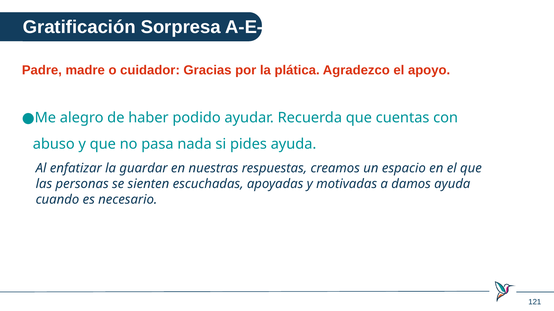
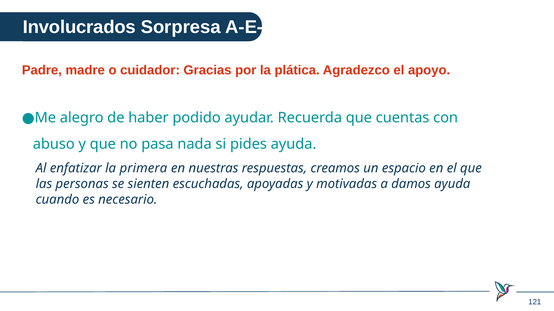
Gratificación: Gratificación -> Involucrados
guardar: guardar -> primera
